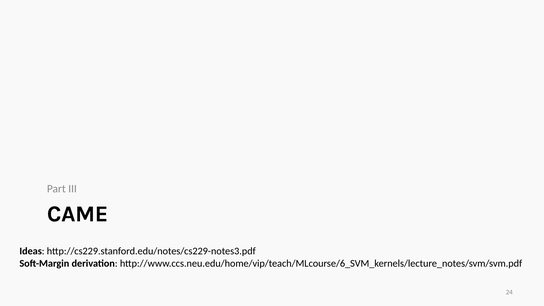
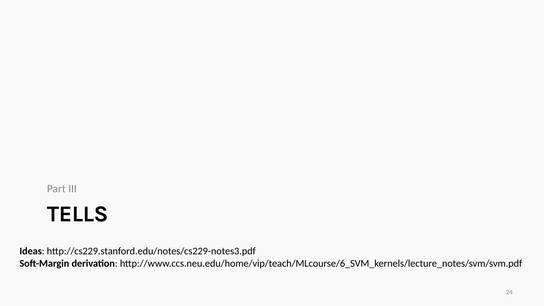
CAME: CAME -> TELLS
